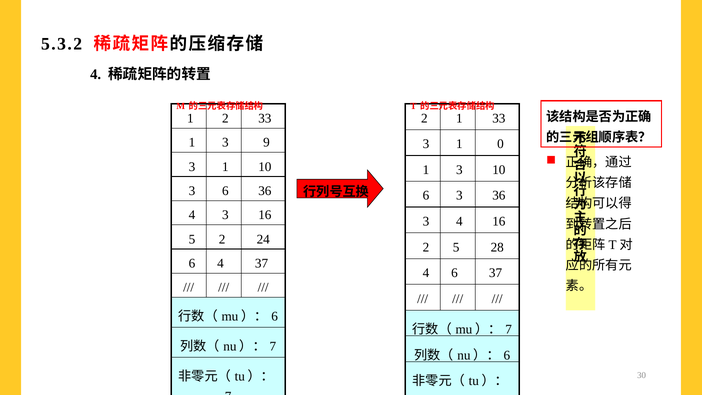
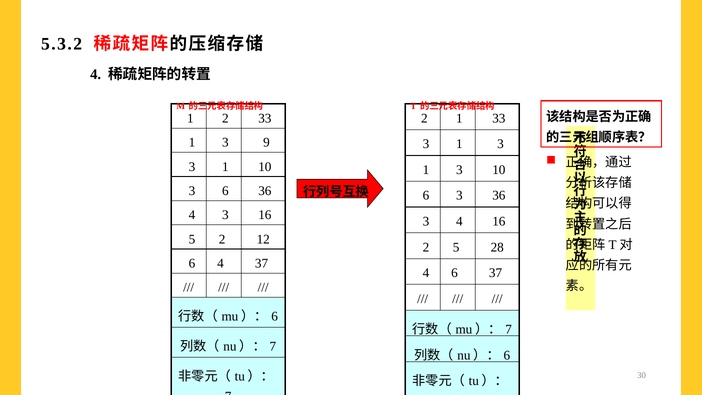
0 at (500, 144): 0 -> 3
24: 24 -> 12
